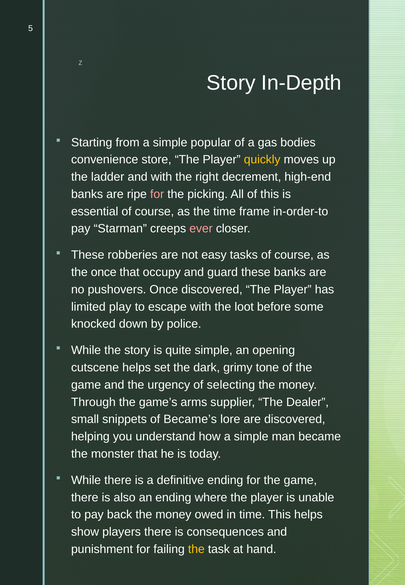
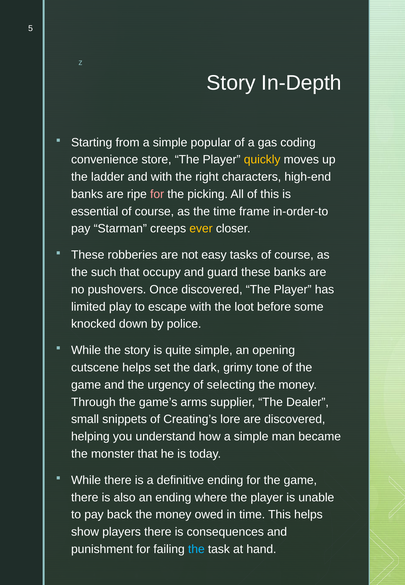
bodies: bodies -> coding
decrement: decrement -> characters
ever colour: pink -> yellow
the once: once -> such
Became’s: Became’s -> Creating’s
the at (196, 549) colour: yellow -> light blue
